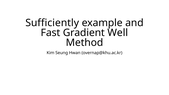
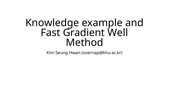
Sufficiently: Sufficiently -> Knowledge
